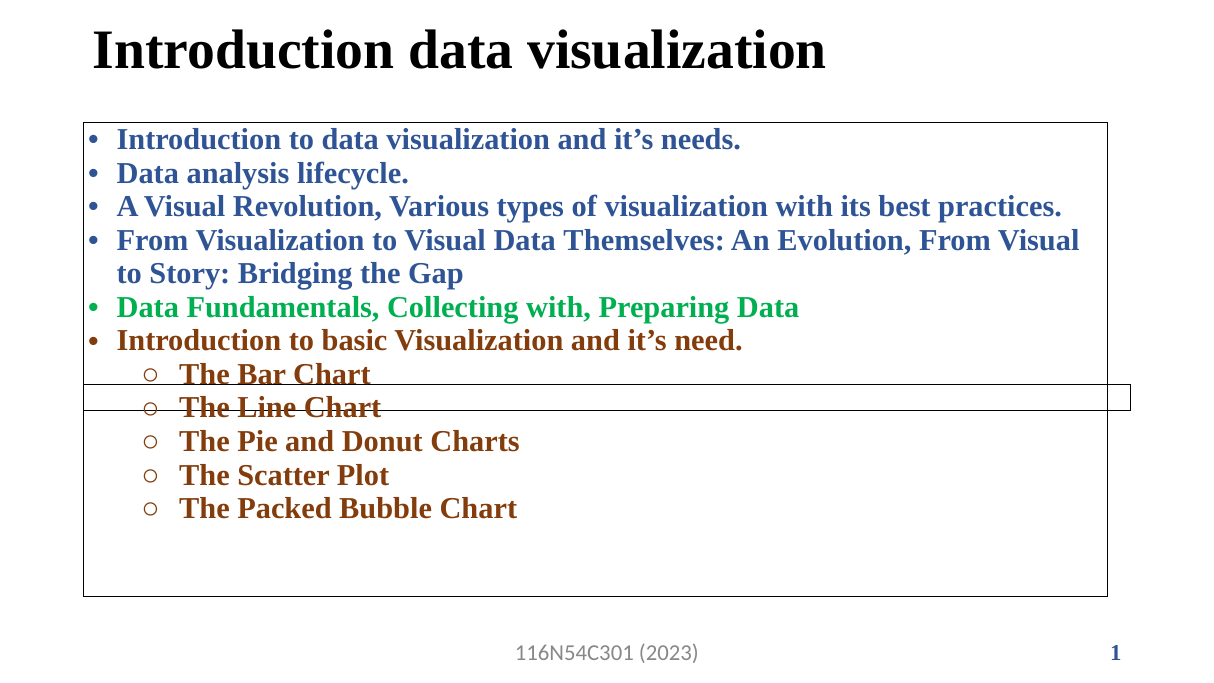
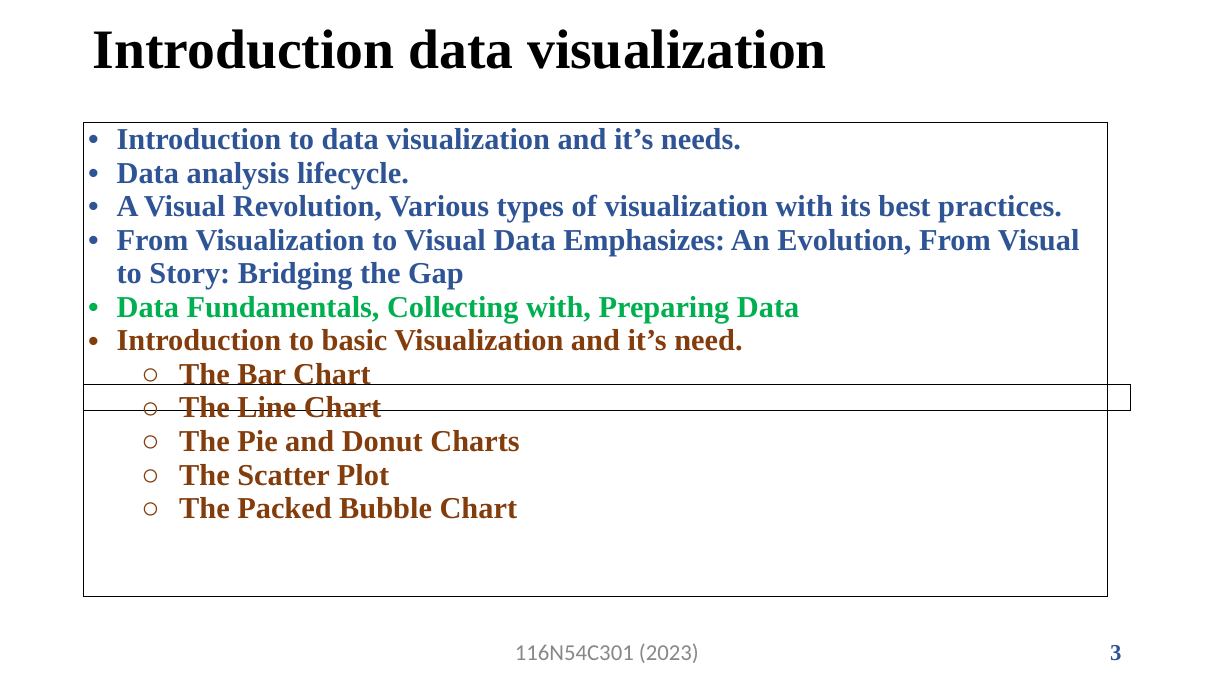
Themselves: Themselves -> Emphasizes
1: 1 -> 3
